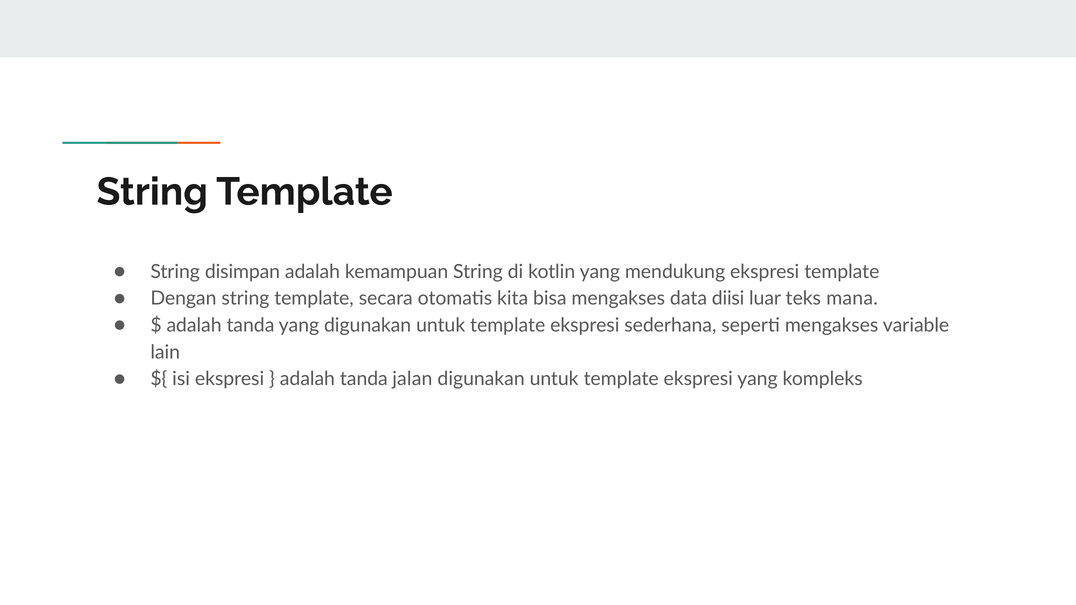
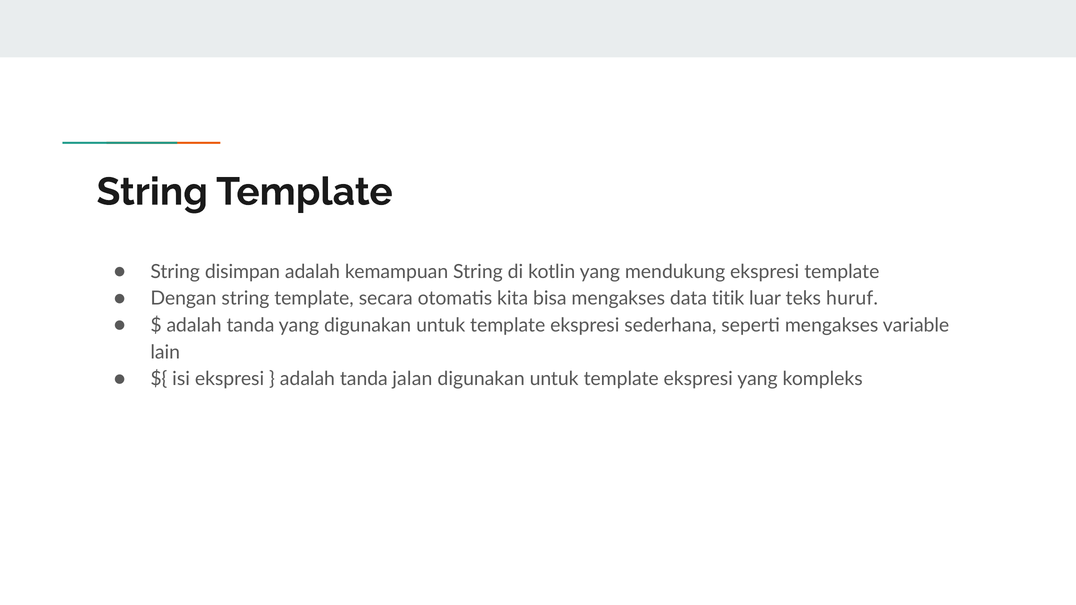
diisi: diisi -> titik
mana: mana -> huruf
